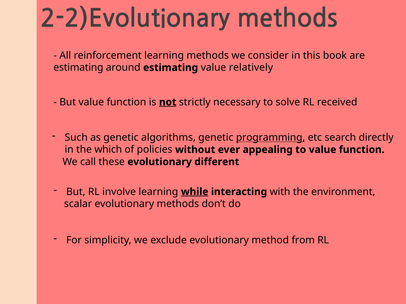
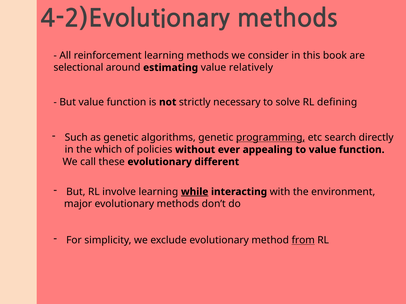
2-2)Evolutionary: 2-2)Evolutionary -> 4-2)Evolutionary
estimating at (78, 68): estimating -> selectional
not underline: present -> none
received: received -> defining
scalar: scalar -> major
from underline: none -> present
